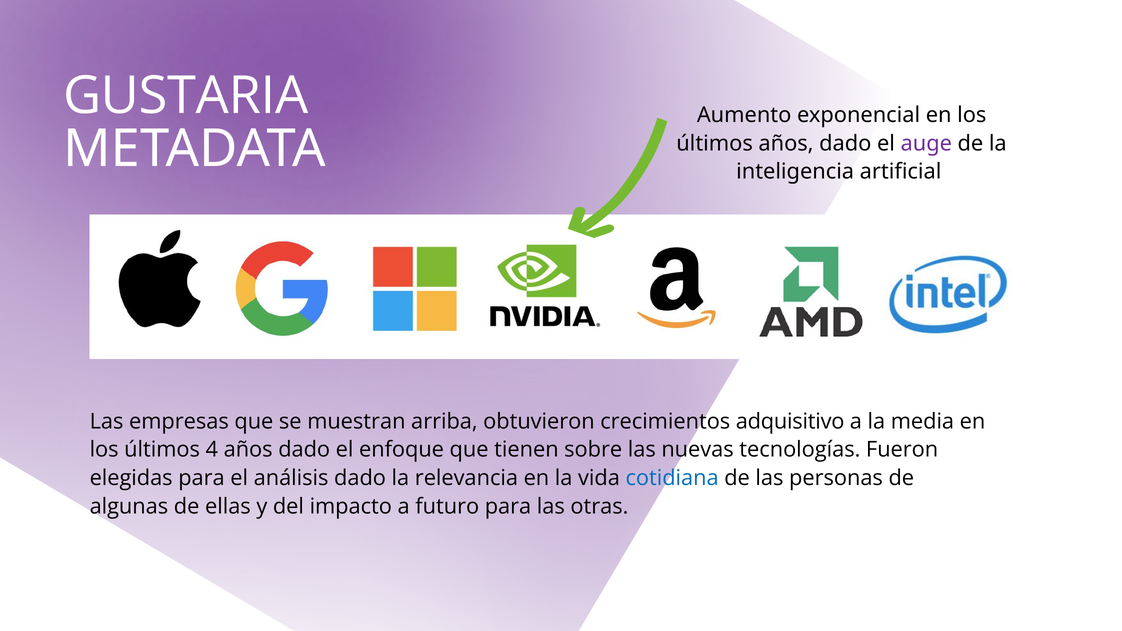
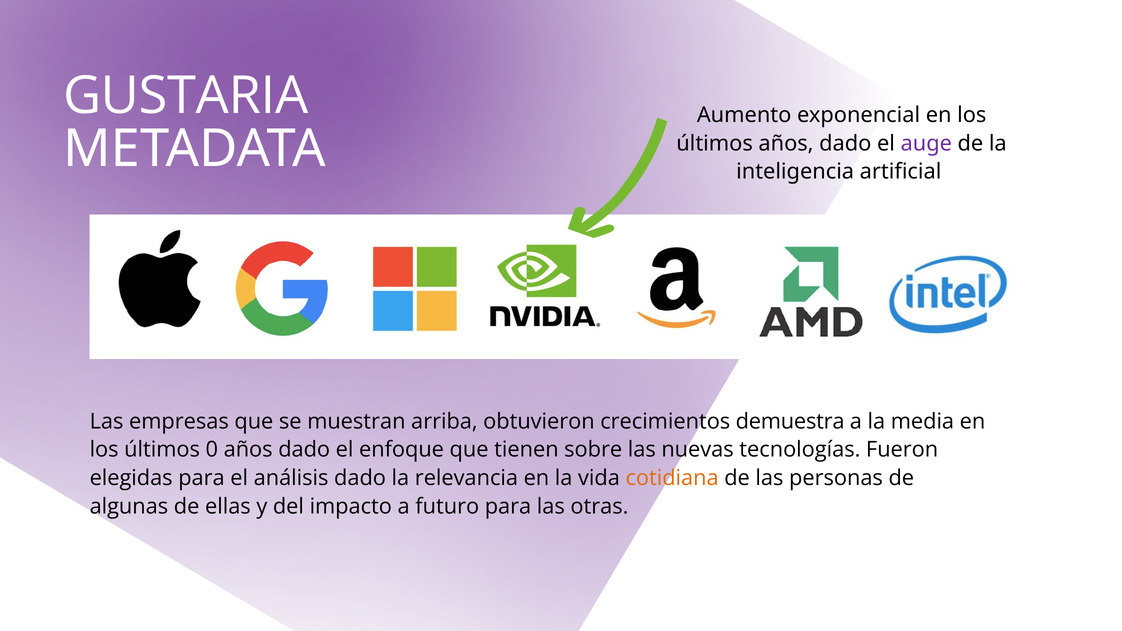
adquisitivo: adquisitivo -> demuestra
4: 4 -> 0
cotidiana colour: blue -> orange
